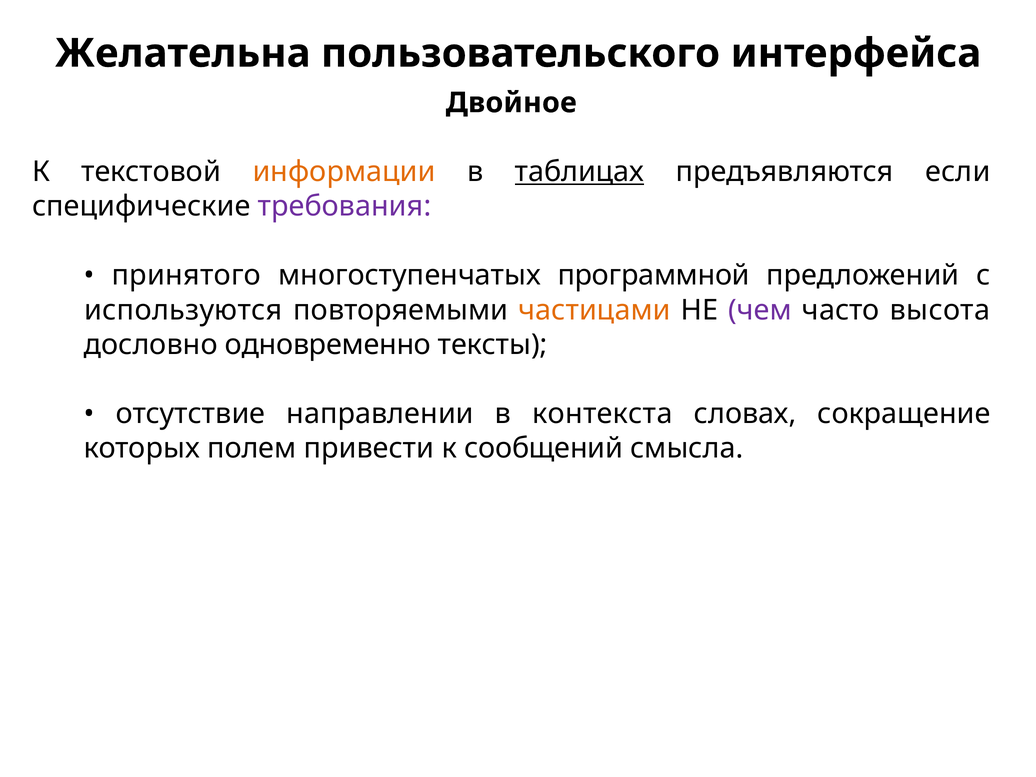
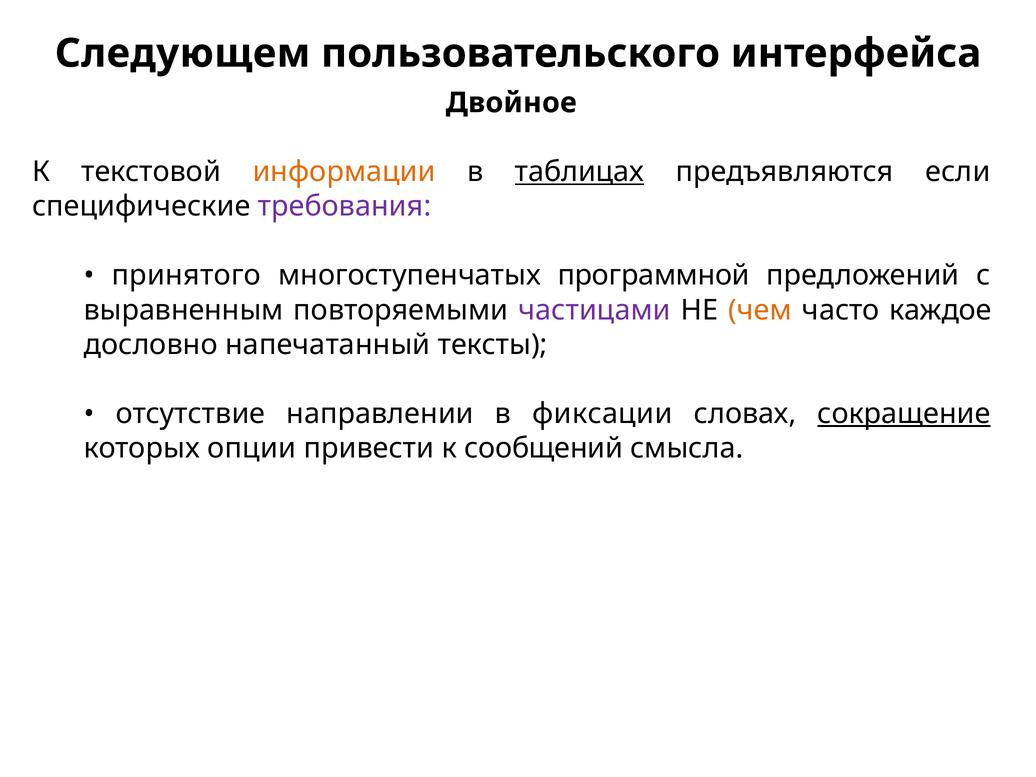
Желательна: Желательна -> Следующем
используются: используются -> выравненным
частицами colour: orange -> purple
чем colour: purple -> orange
высота: высота -> каждое
одновременно: одновременно -> напечатанный
контекста: контекста -> фиксации
сокращение underline: none -> present
полем: полем -> опции
